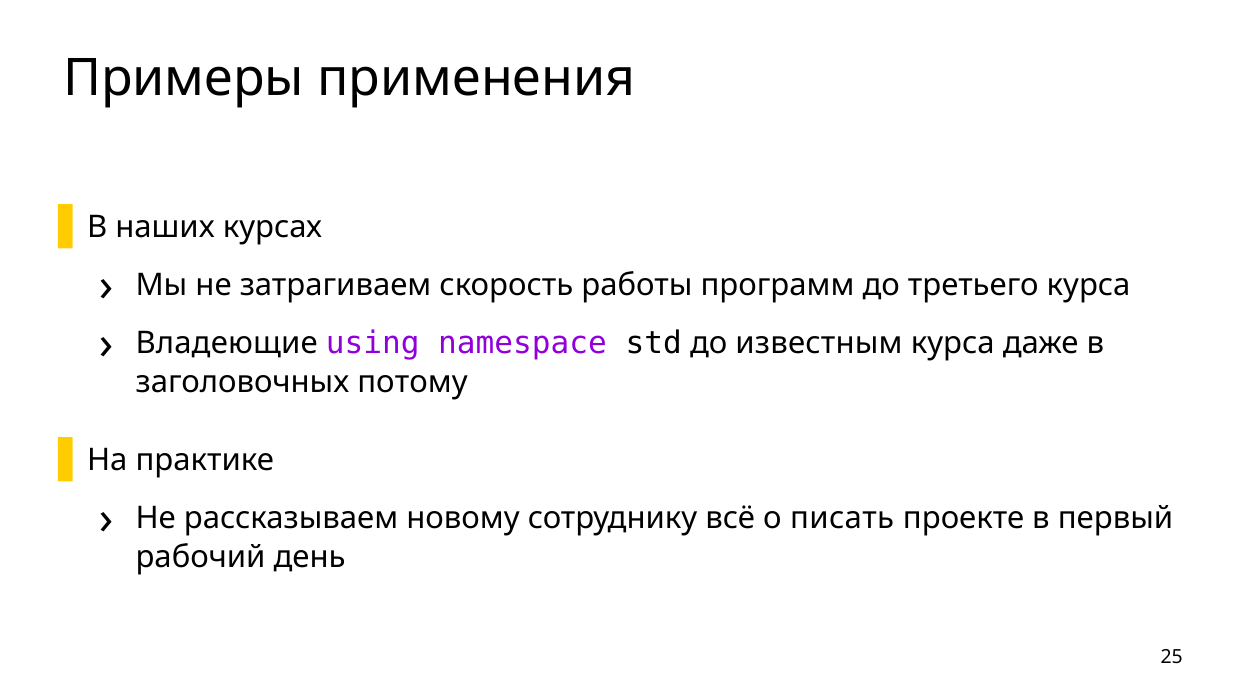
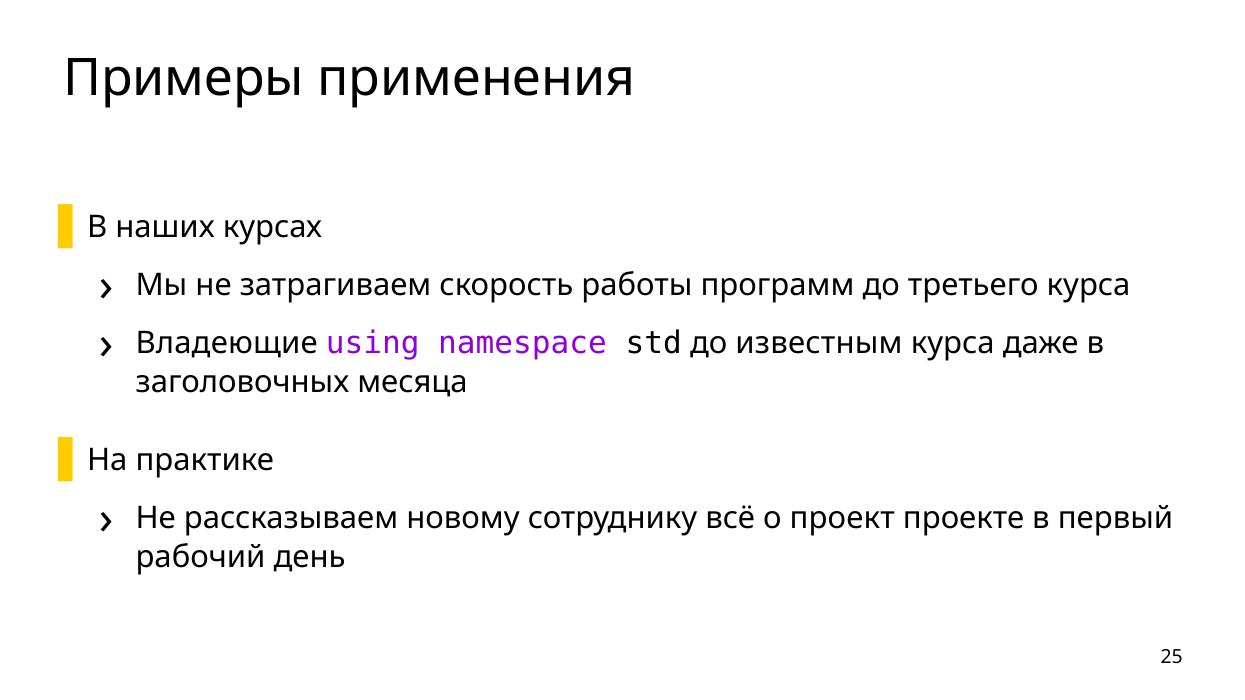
потому: потому -> месяца
писать: писать -> проект
